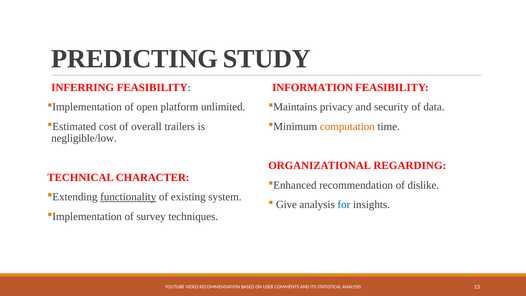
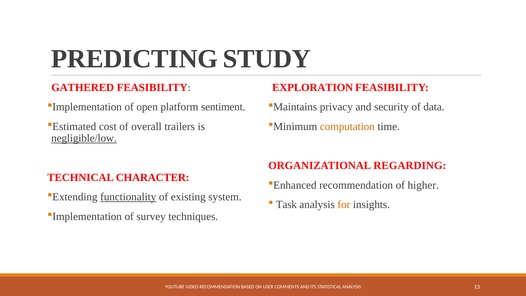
INFERRING: INFERRING -> GATHERED
INFORMATION: INFORMATION -> EXPLORATION
unlimited: unlimited -> sentiment
negligible/low underline: none -> present
dislike: dislike -> higher
Give: Give -> Task
for colour: blue -> orange
